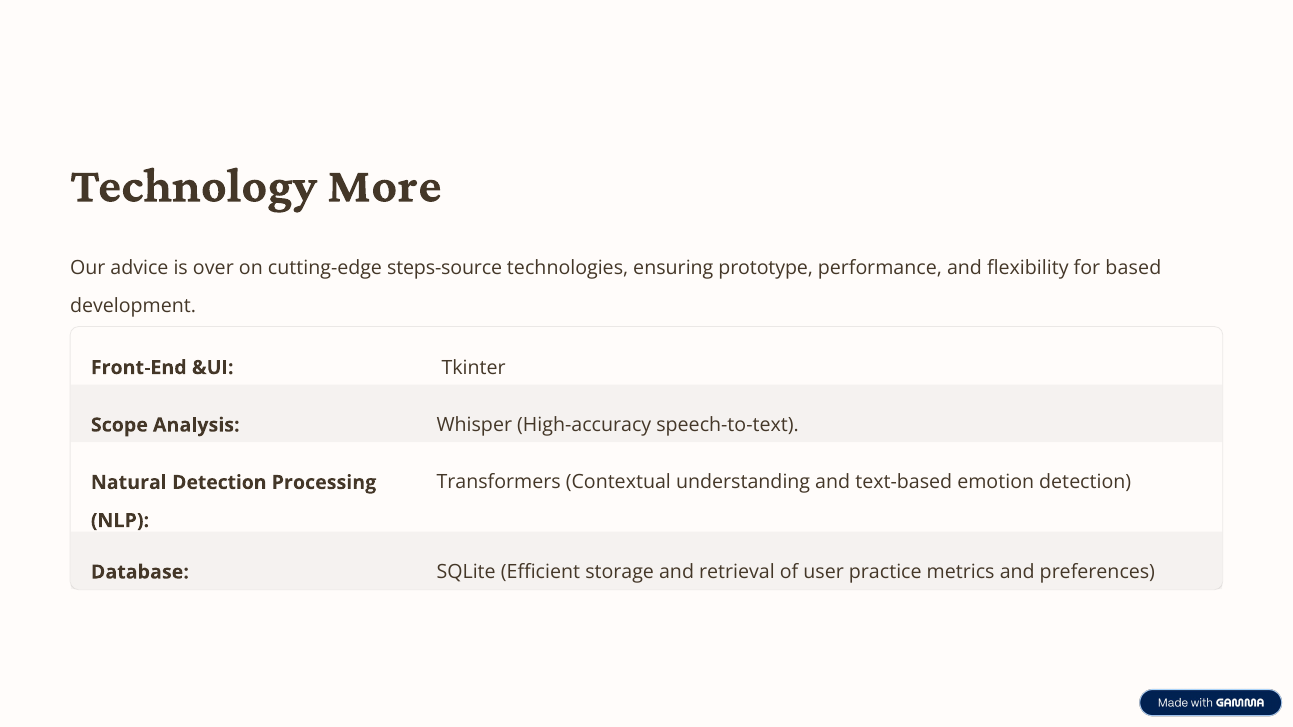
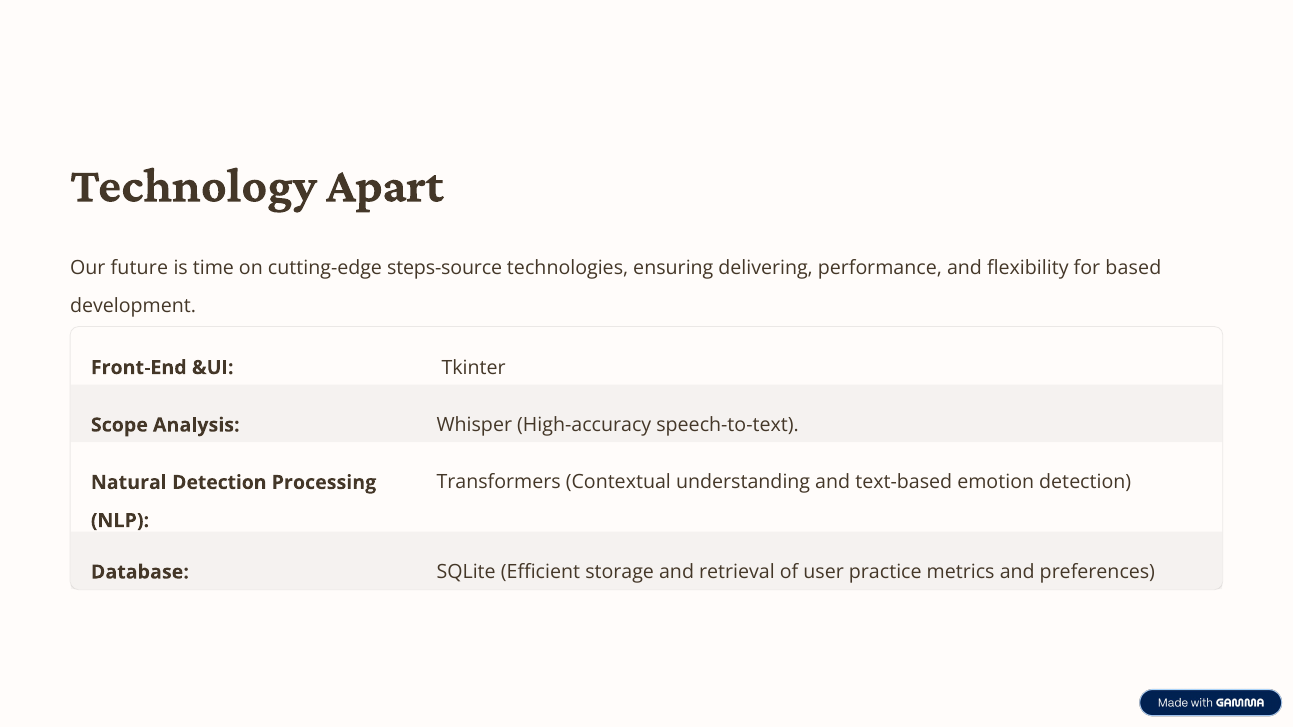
More: More -> Apart
advice: advice -> future
over: over -> time
prototype: prototype -> delivering
